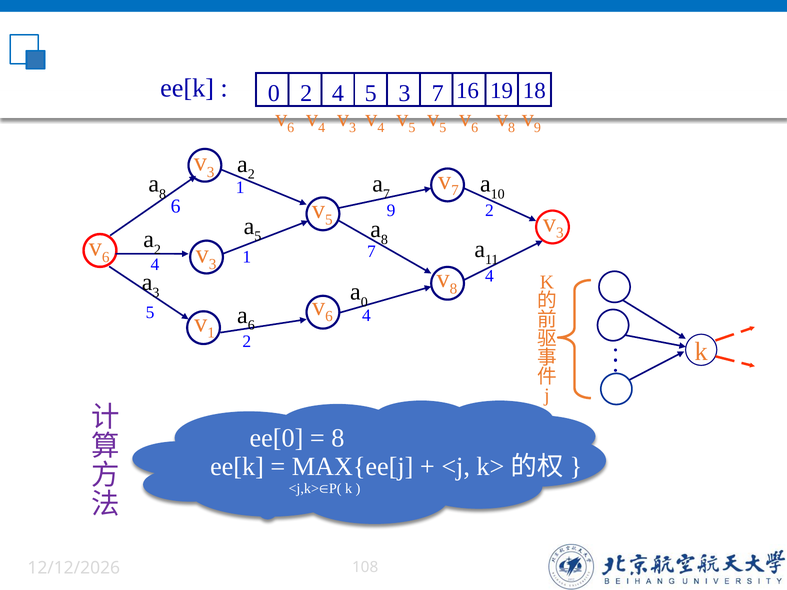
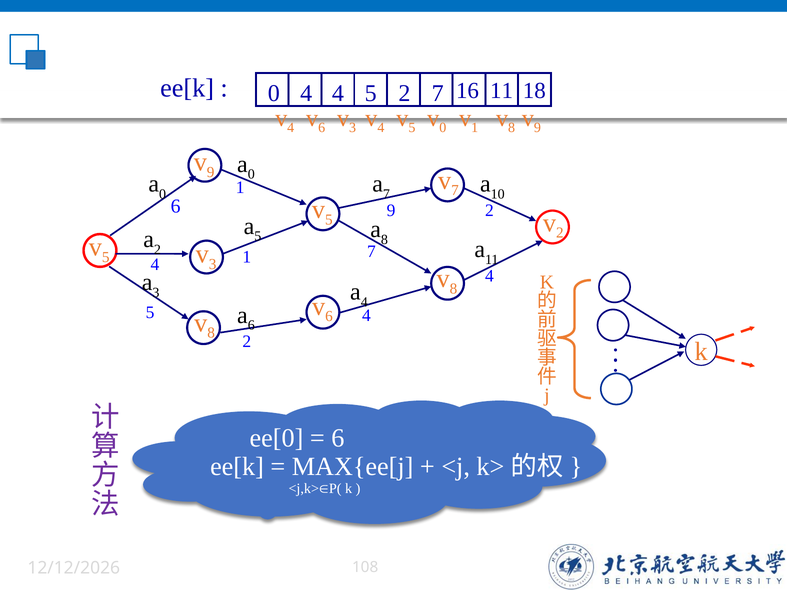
0 2: 2 -> 4
5 3: 3 -> 2
16 19: 19 -> 11
6 at (291, 128): 6 -> 4
4 at (322, 128): 4 -> 6
5 at (443, 128): 5 -> 0
6 at (475, 128): 6 -> 1
3 at (211, 172): 3 -> 9
2 at (251, 174): 2 -> 0
8 at (163, 194): 8 -> 0
3 at (560, 233): 3 -> 2
6 at (106, 257): 6 -> 5
0 at (364, 302): 0 -> 4
1 at (211, 333): 1 -> 8
8 at (338, 438): 8 -> 6
